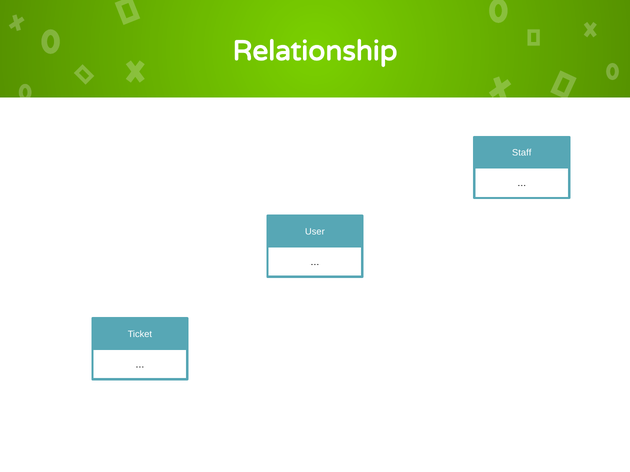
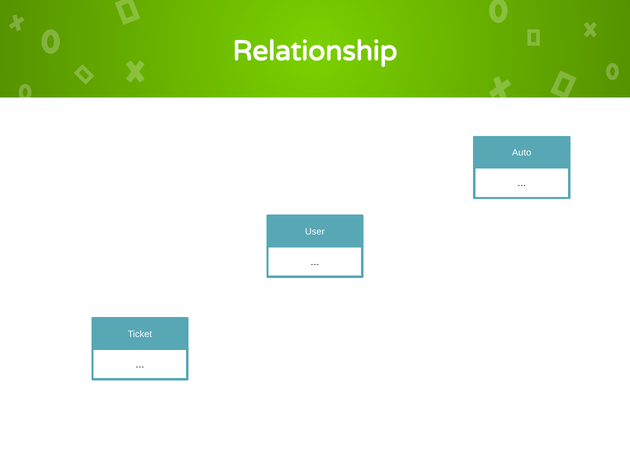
Staff: Staff -> Auto
